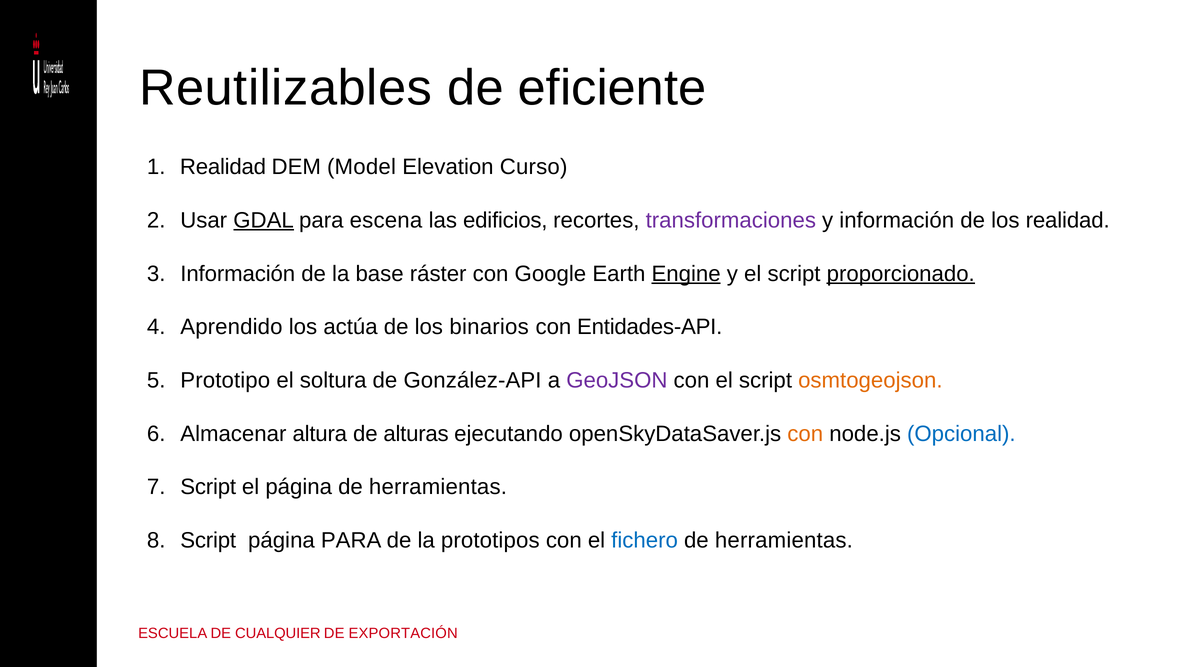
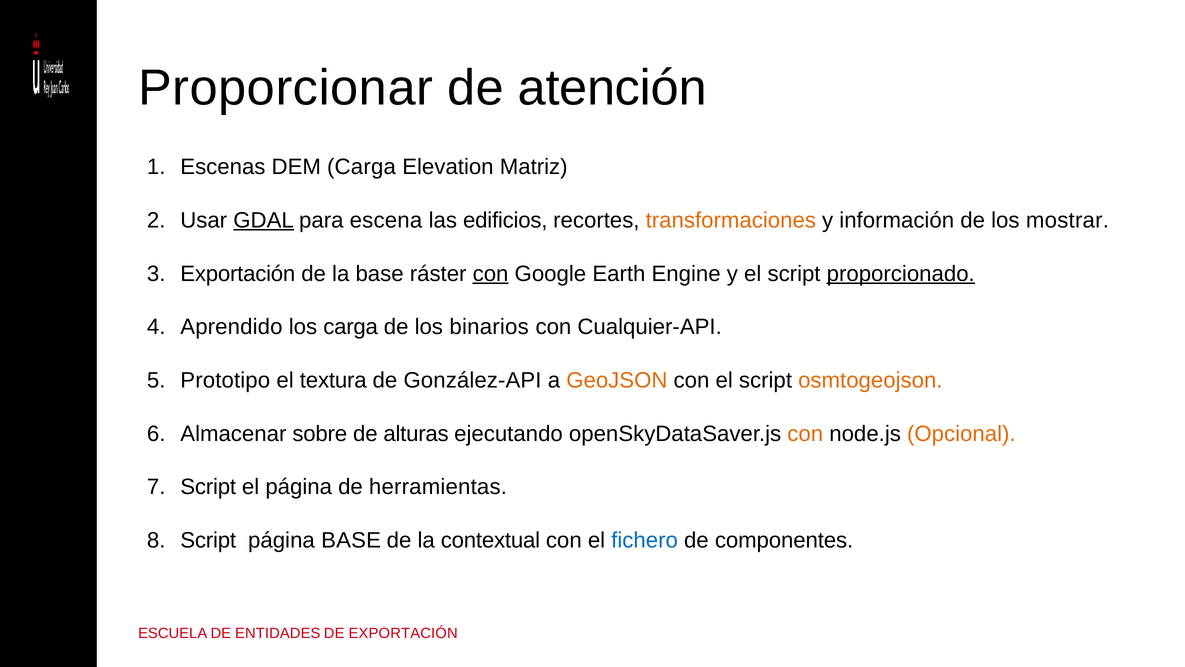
Reutilizables: Reutilizables -> Proporcionar
eficiente: eficiente -> atención
Realidad at (223, 167): Realidad -> Escenas
DEM Model: Model -> Carga
Curso: Curso -> Matriz
transformaciones colour: purple -> orange
los realidad: realidad -> mostrar
Información at (238, 274): Información -> Exportación
con at (491, 274) underline: none -> present
Engine underline: present -> none
los actúa: actúa -> carga
Entidades-API: Entidades-API -> Cualquier-API
soltura: soltura -> textura
GeoJSON colour: purple -> orange
altura: altura -> sobre
Opcional colour: blue -> orange
página PARA: PARA -> BASE
prototipos: prototipos -> contextual
herramientas at (784, 540): herramientas -> componentes
CUALQUIER: CUALQUIER -> ENTIDADES
